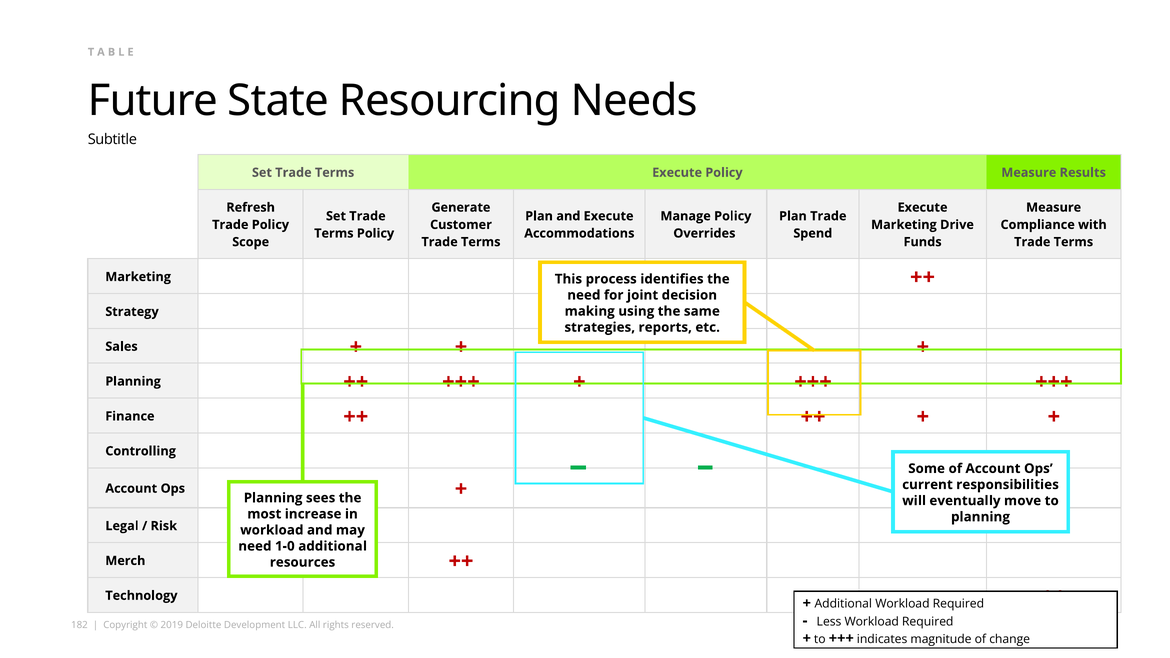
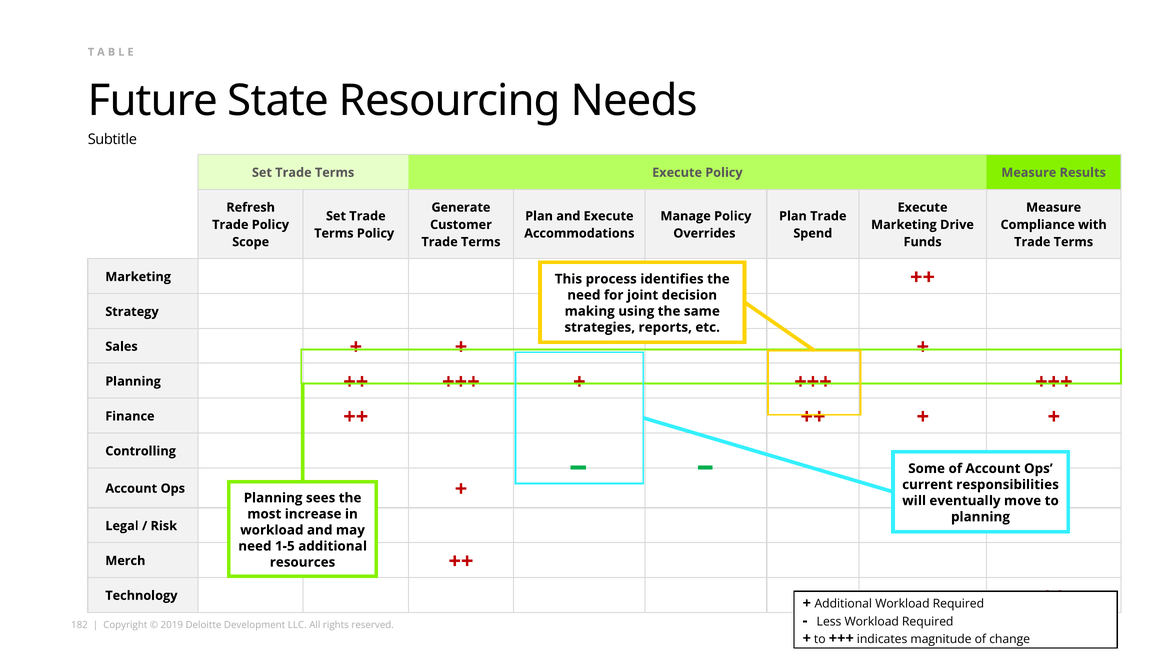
1-0: 1-0 -> 1-5
